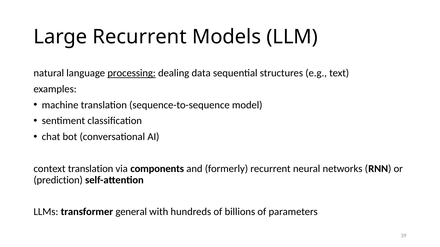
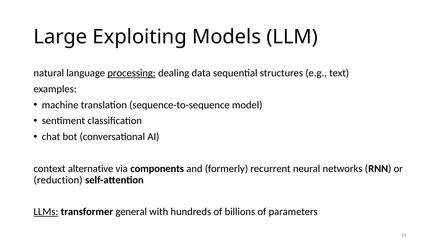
Large Recurrent: Recurrent -> Exploiting
context translation: translation -> alternative
prediction: prediction -> reduction
LLMs underline: none -> present
